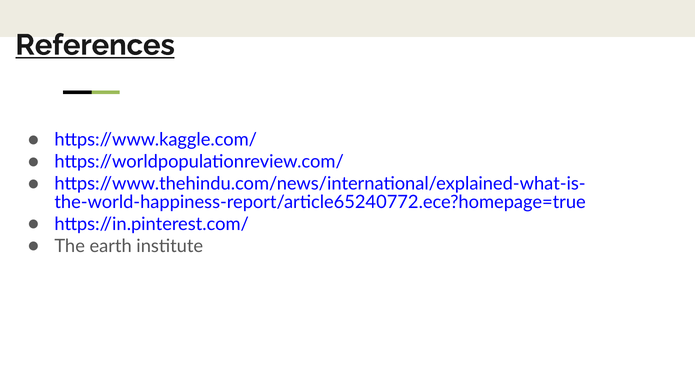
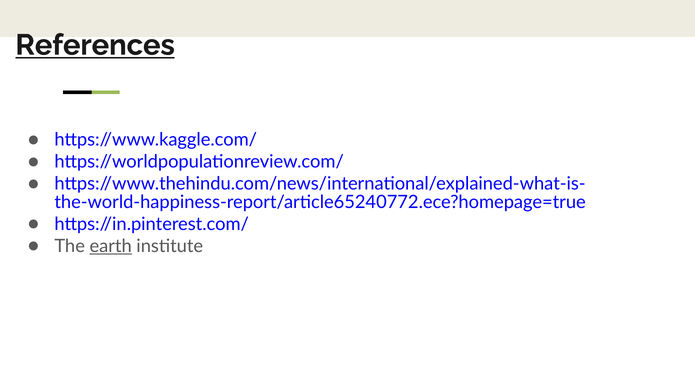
earth underline: none -> present
